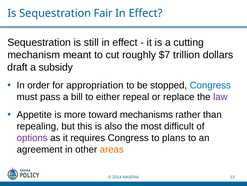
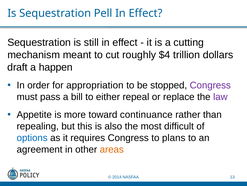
Fair: Fair -> Pell
$7: $7 -> $4
subsidy: subsidy -> happen
Congress at (210, 85) colour: blue -> purple
mechanisms: mechanisms -> continuance
options colour: purple -> blue
